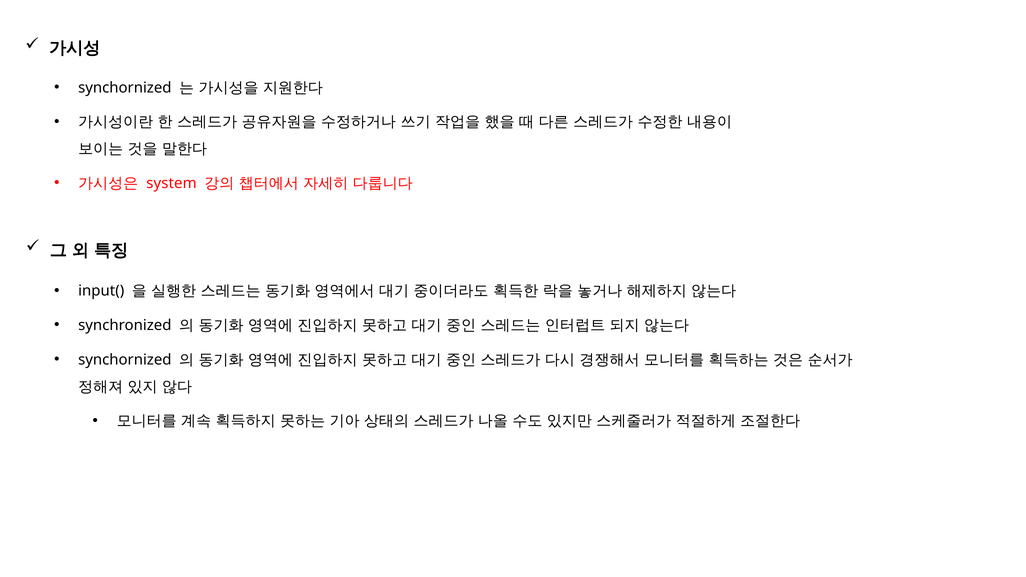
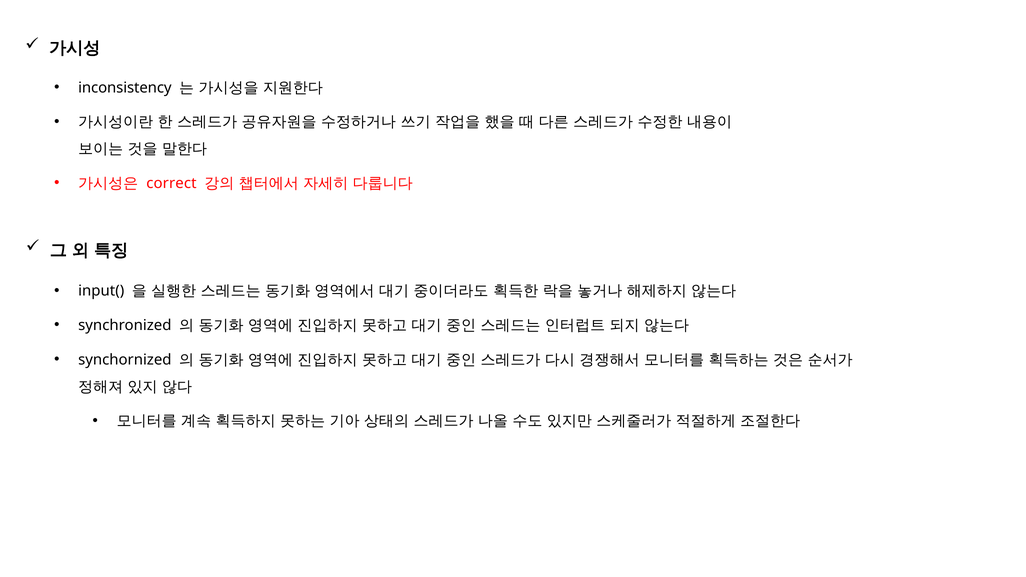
synchornized at (125, 88): synchornized -> inconsistency
system: system -> correct
